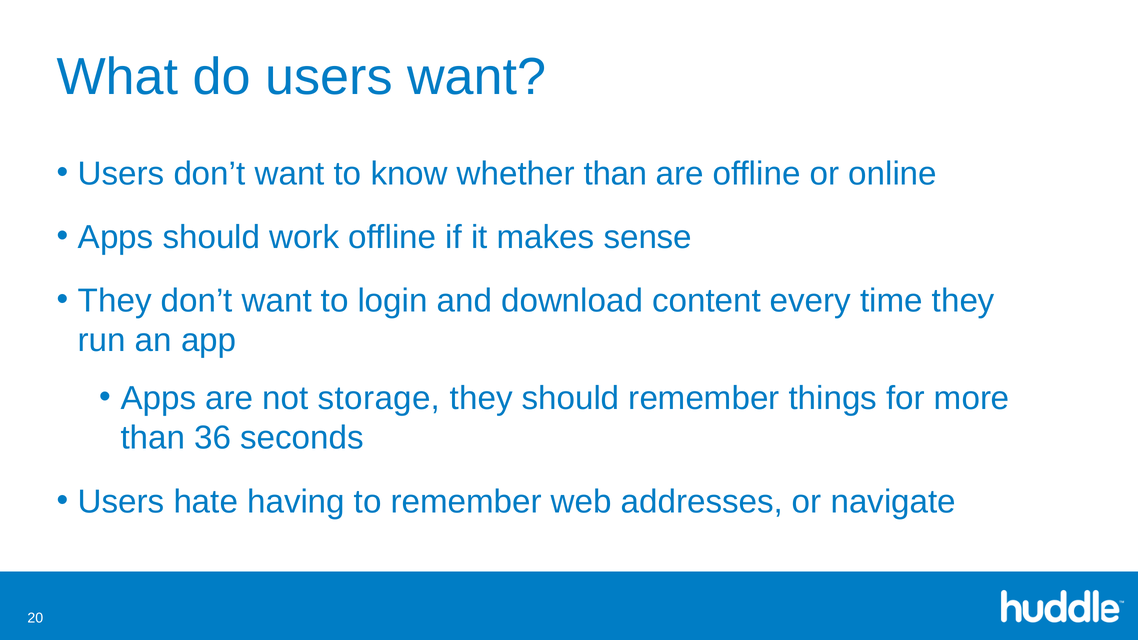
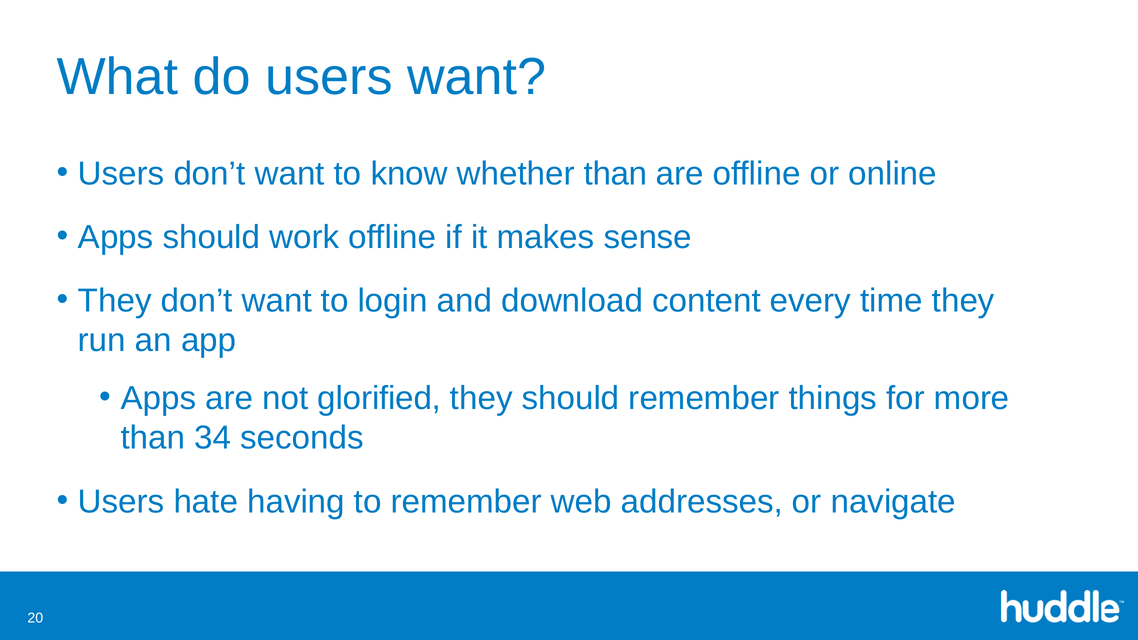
storage: storage -> glorified
36: 36 -> 34
